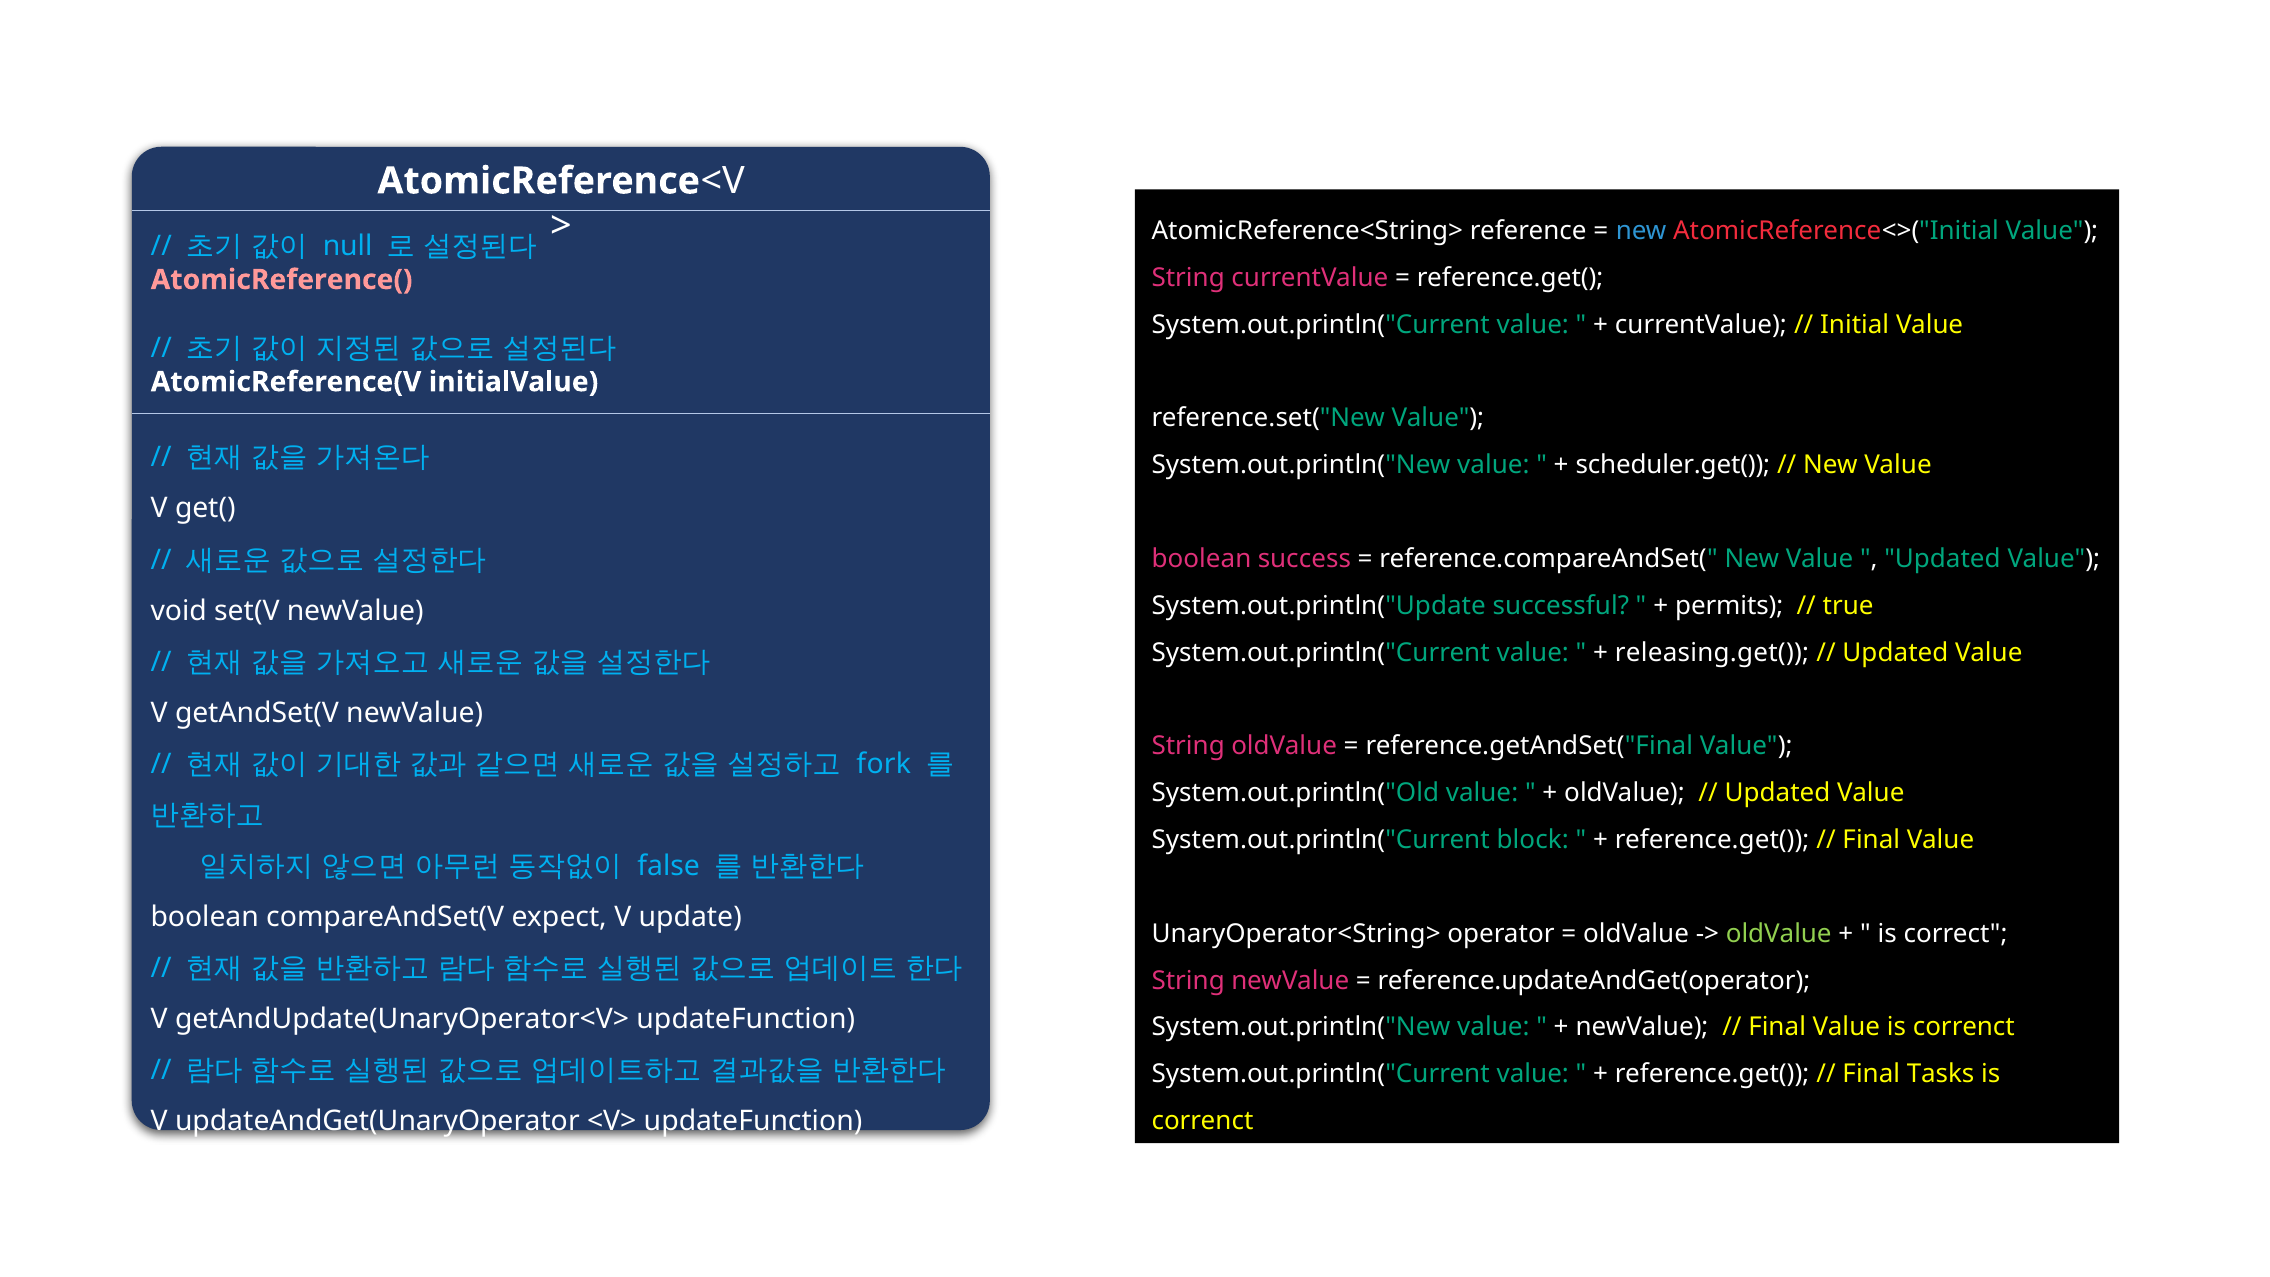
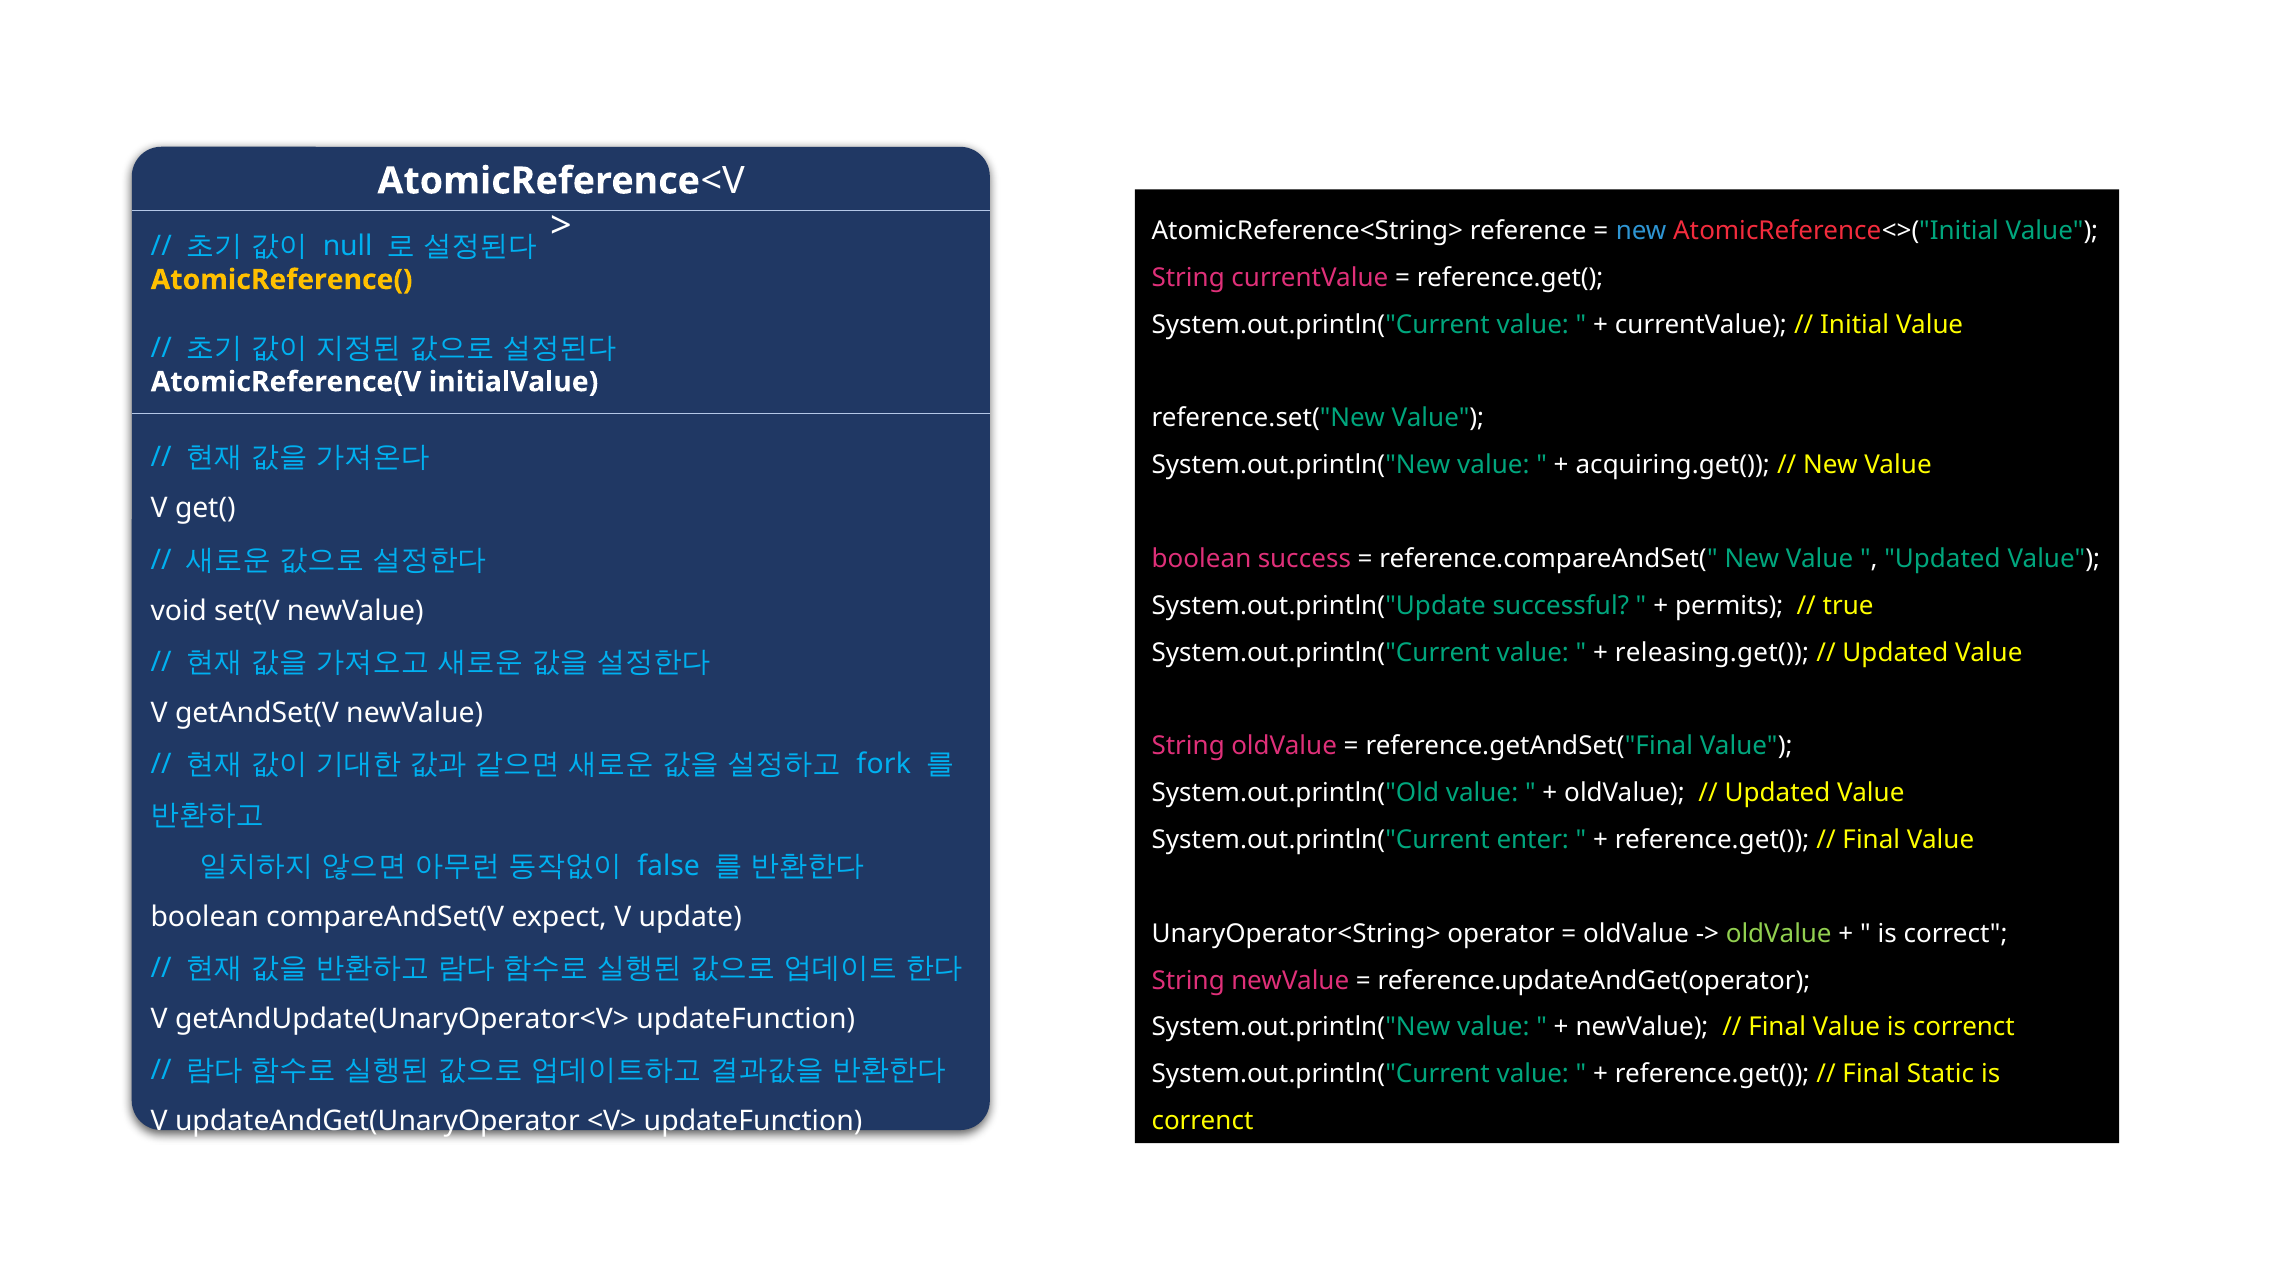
AtomicReference( colour: pink -> yellow
scheduler.get(: scheduler.get( -> acquiring.get(
block: block -> enter
Tasks: Tasks -> Static
